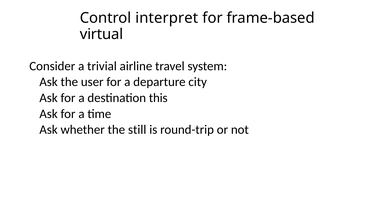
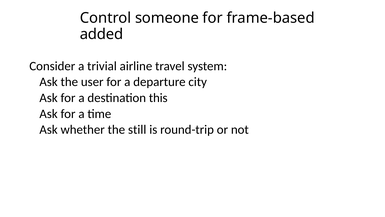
interpret: interpret -> someone
virtual: virtual -> added
